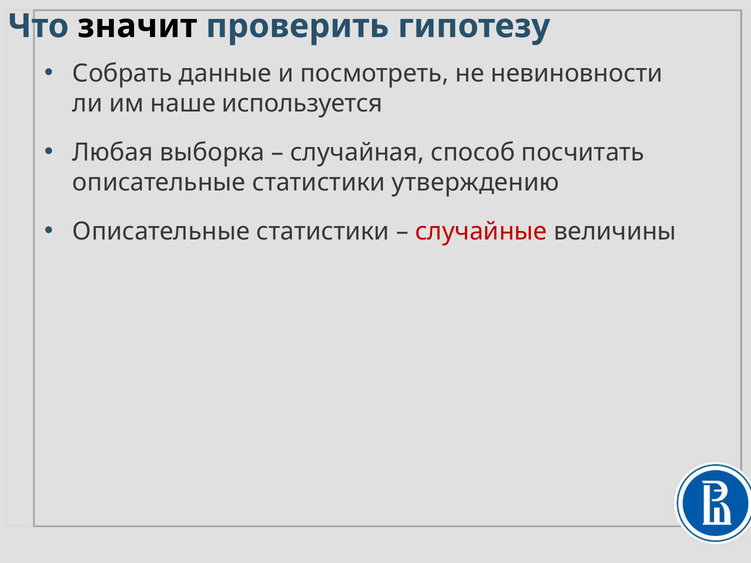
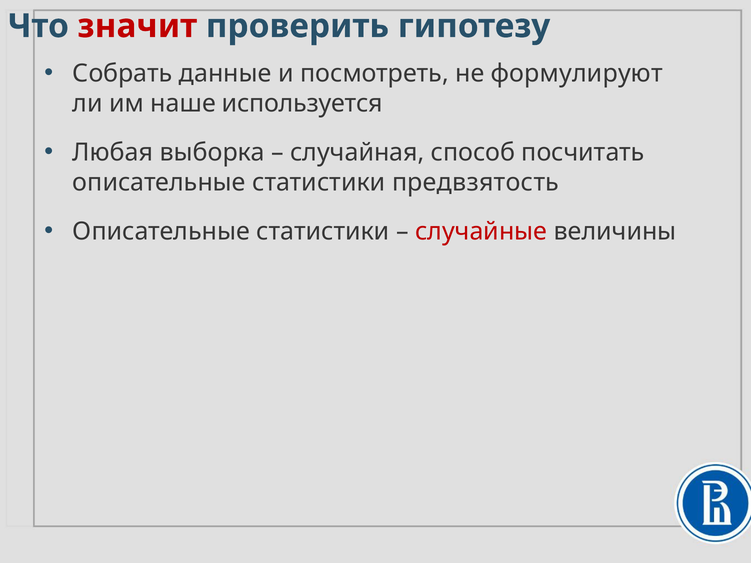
значит colour: black -> red
невиновности: невиновности -> формулируют
утверждению: утверждению -> предвзятость
